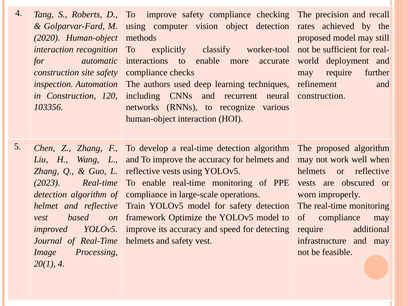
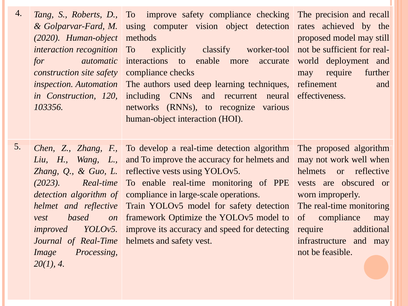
construction at (322, 96): construction -> effectiveness
